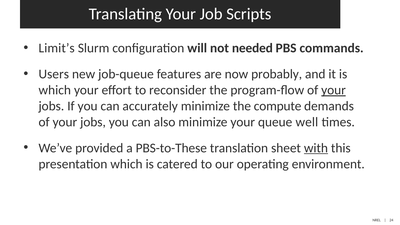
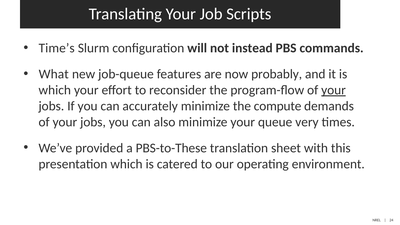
Limit’s: Limit’s -> Time’s
needed: needed -> instead
Users: Users -> What
well: well -> very
with underline: present -> none
